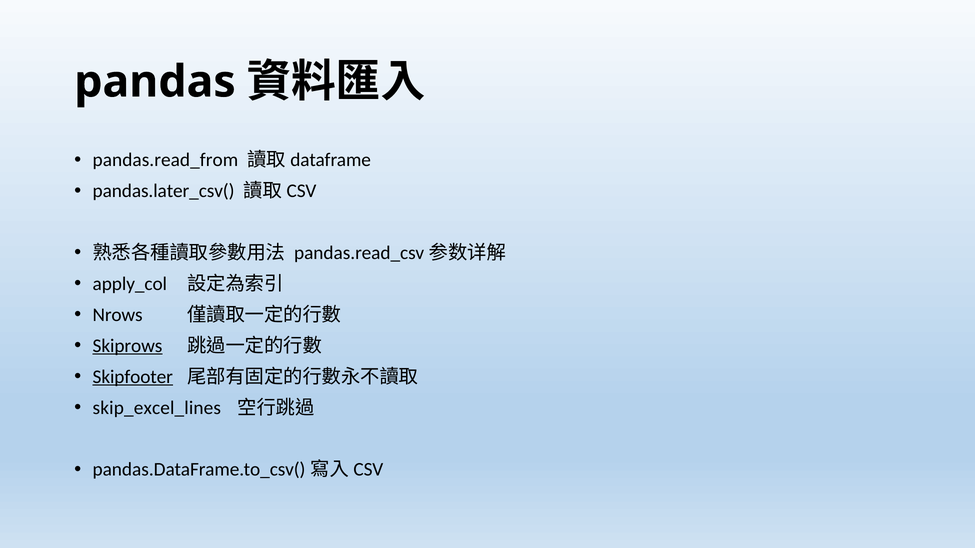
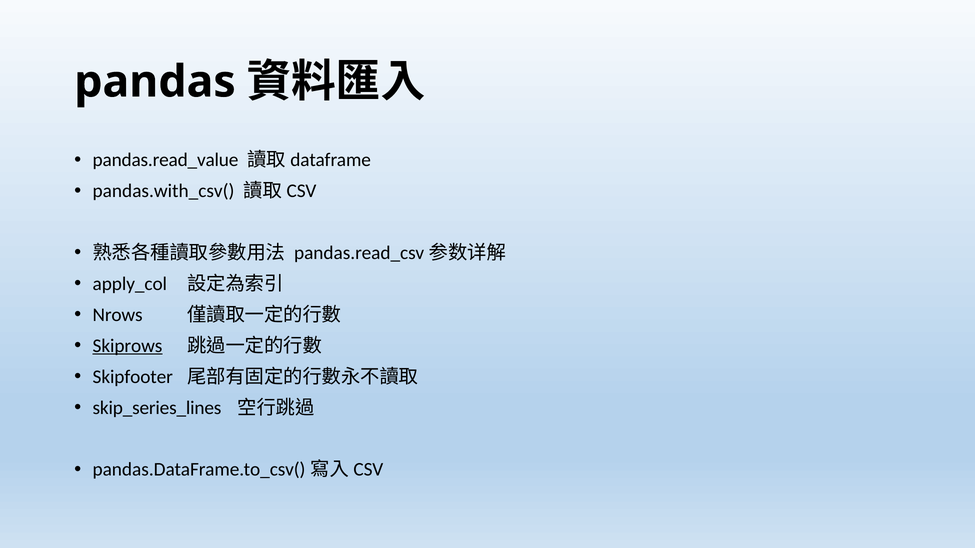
pandas.read_from: pandas.read_from -> pandas.read_value
pandas.later_csv(: pandas.later_csv( -> pandas.with_csv(
Skipfooter underline: present -> none
skip_excel_lines: skip_excel_lines -> skip_series_lines
